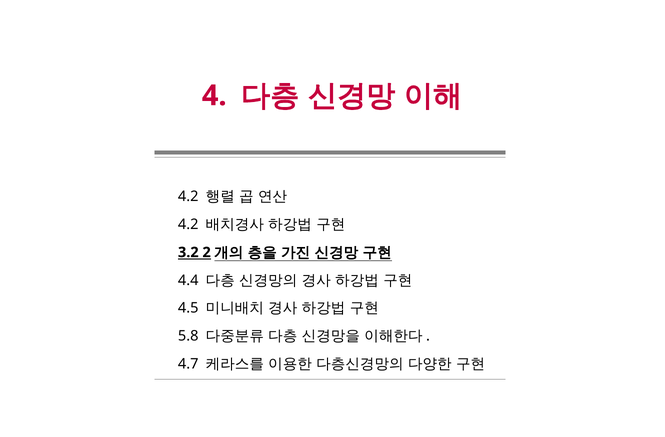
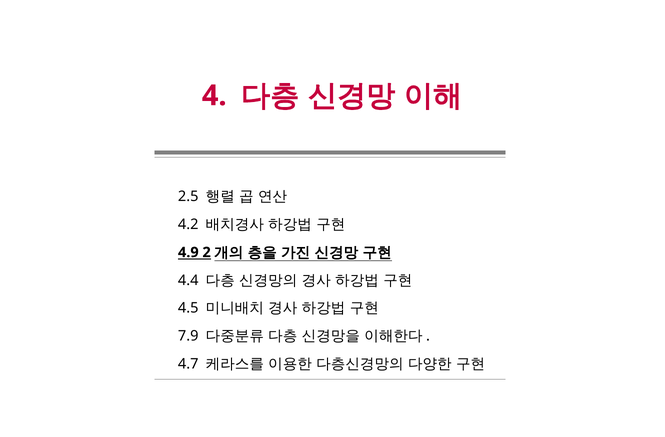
4.2 at (188, 197): 4.2 -> 2.5
3.2: 3.2 -> 4.9
5.8: 5.8 -> 7.9
